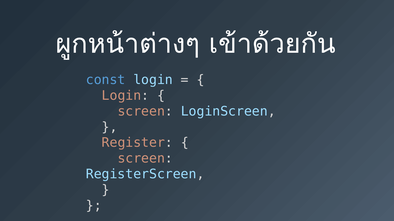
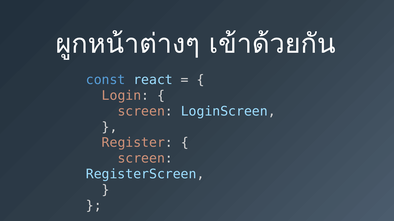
const login: login -> react
